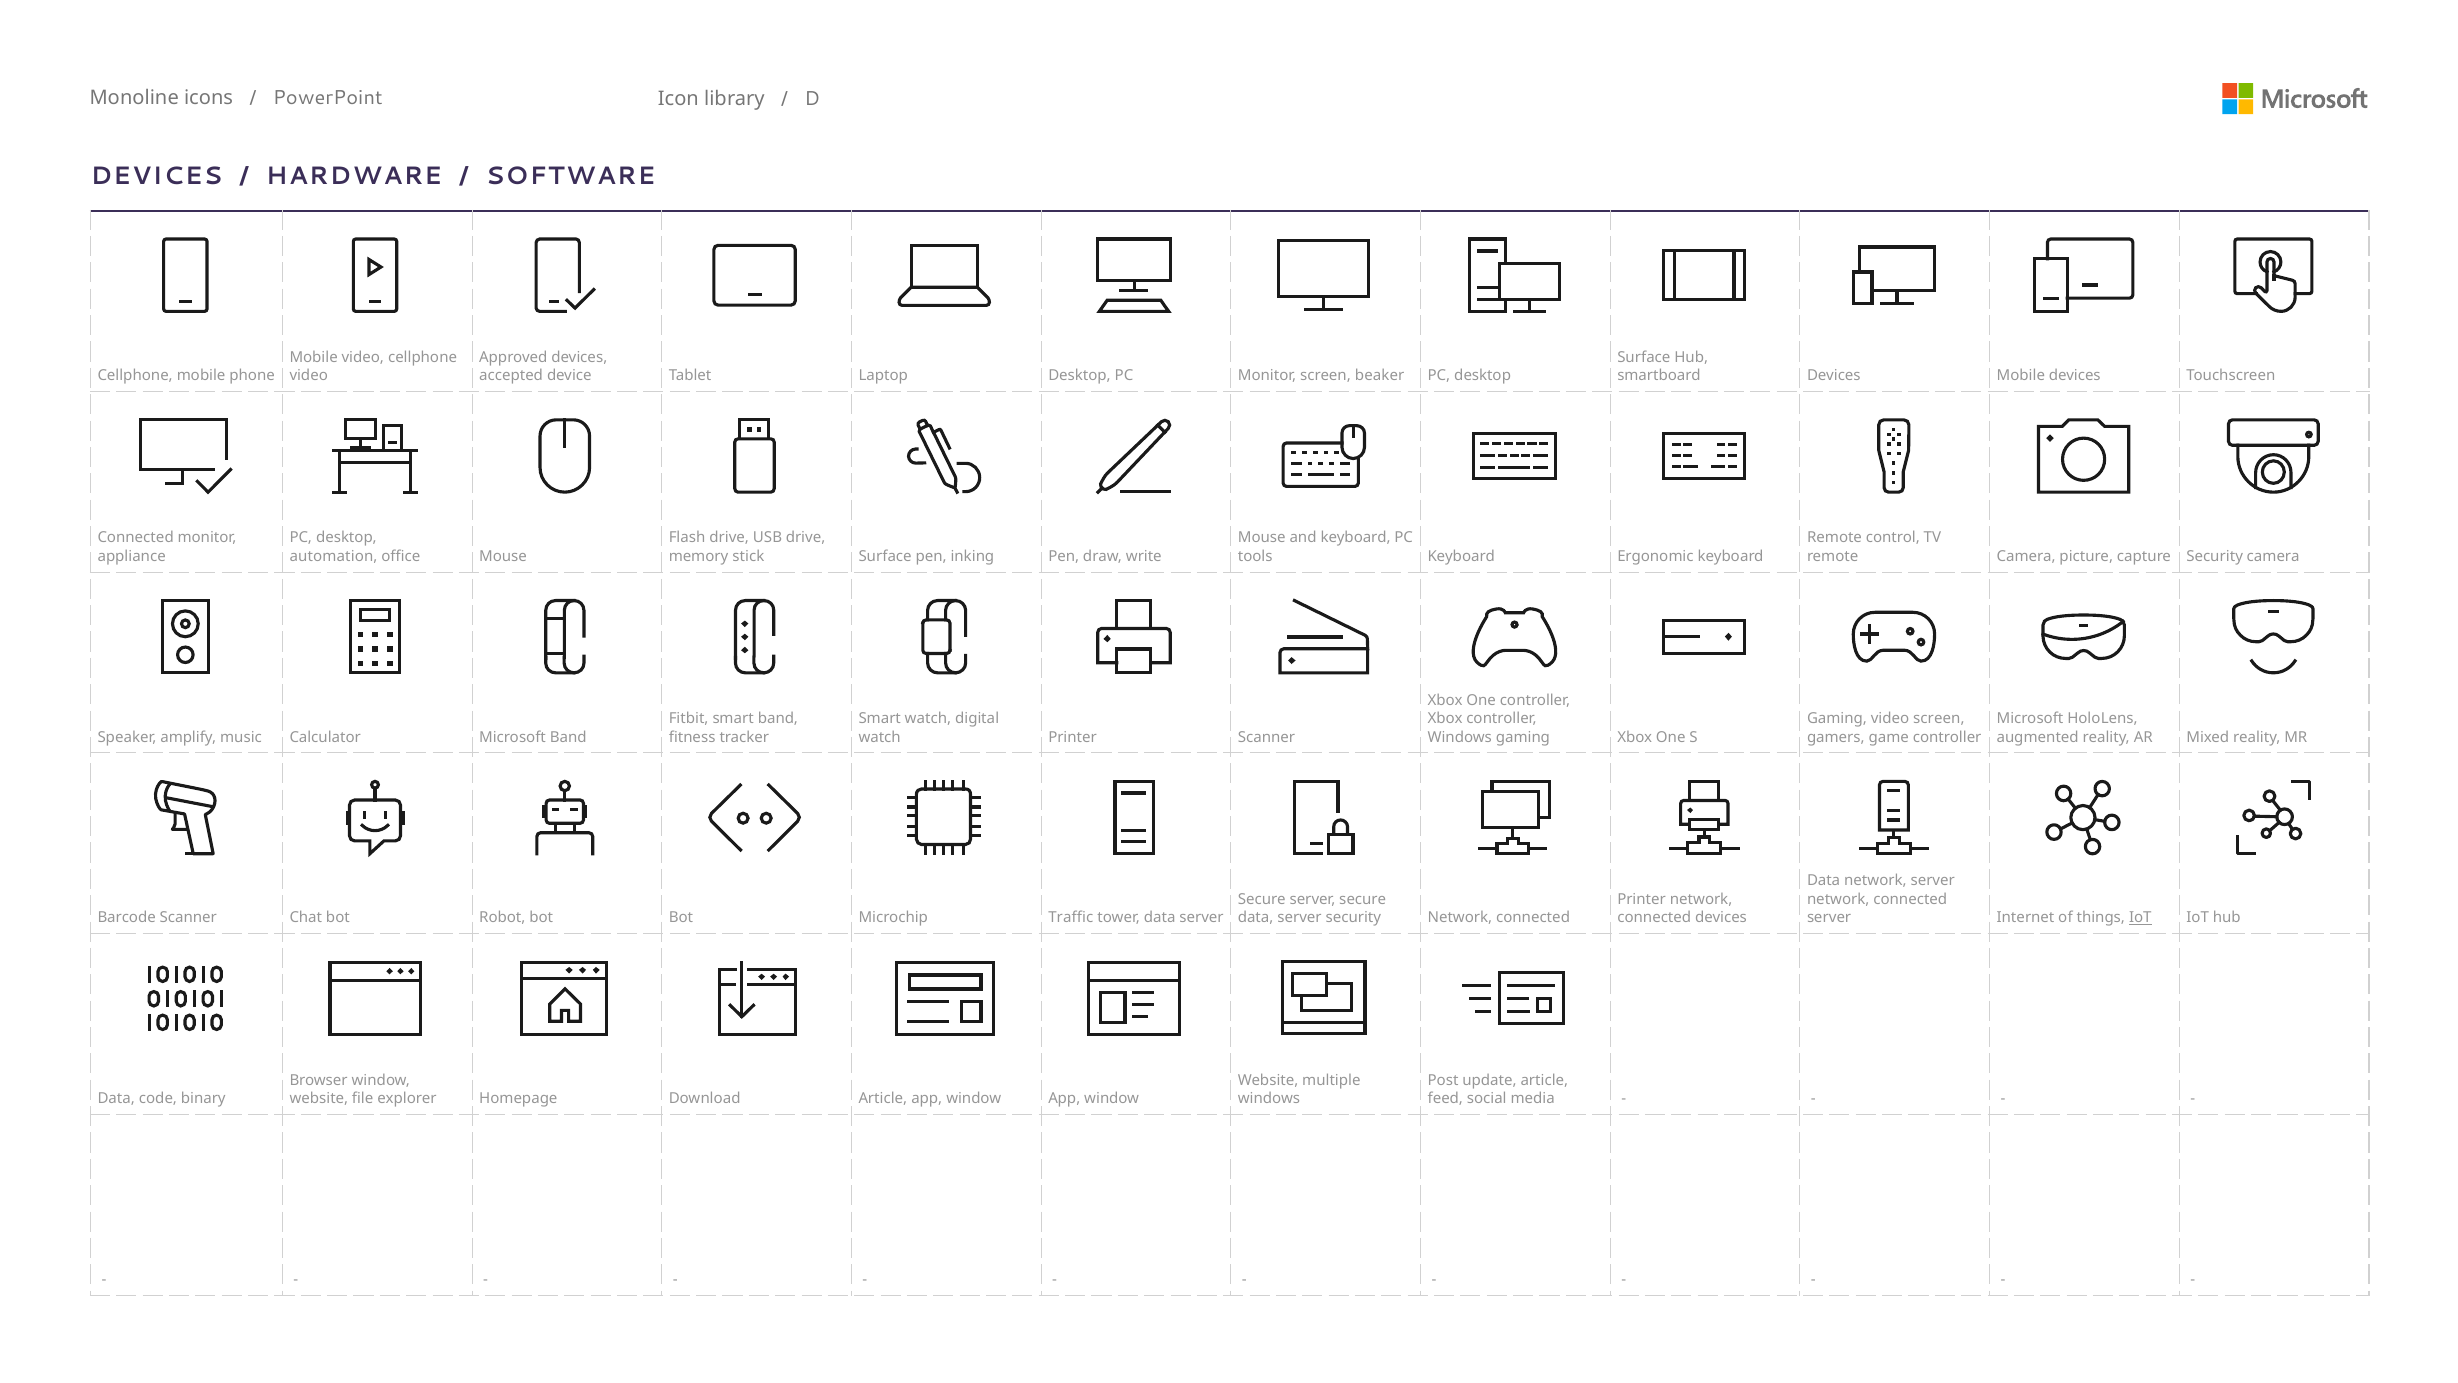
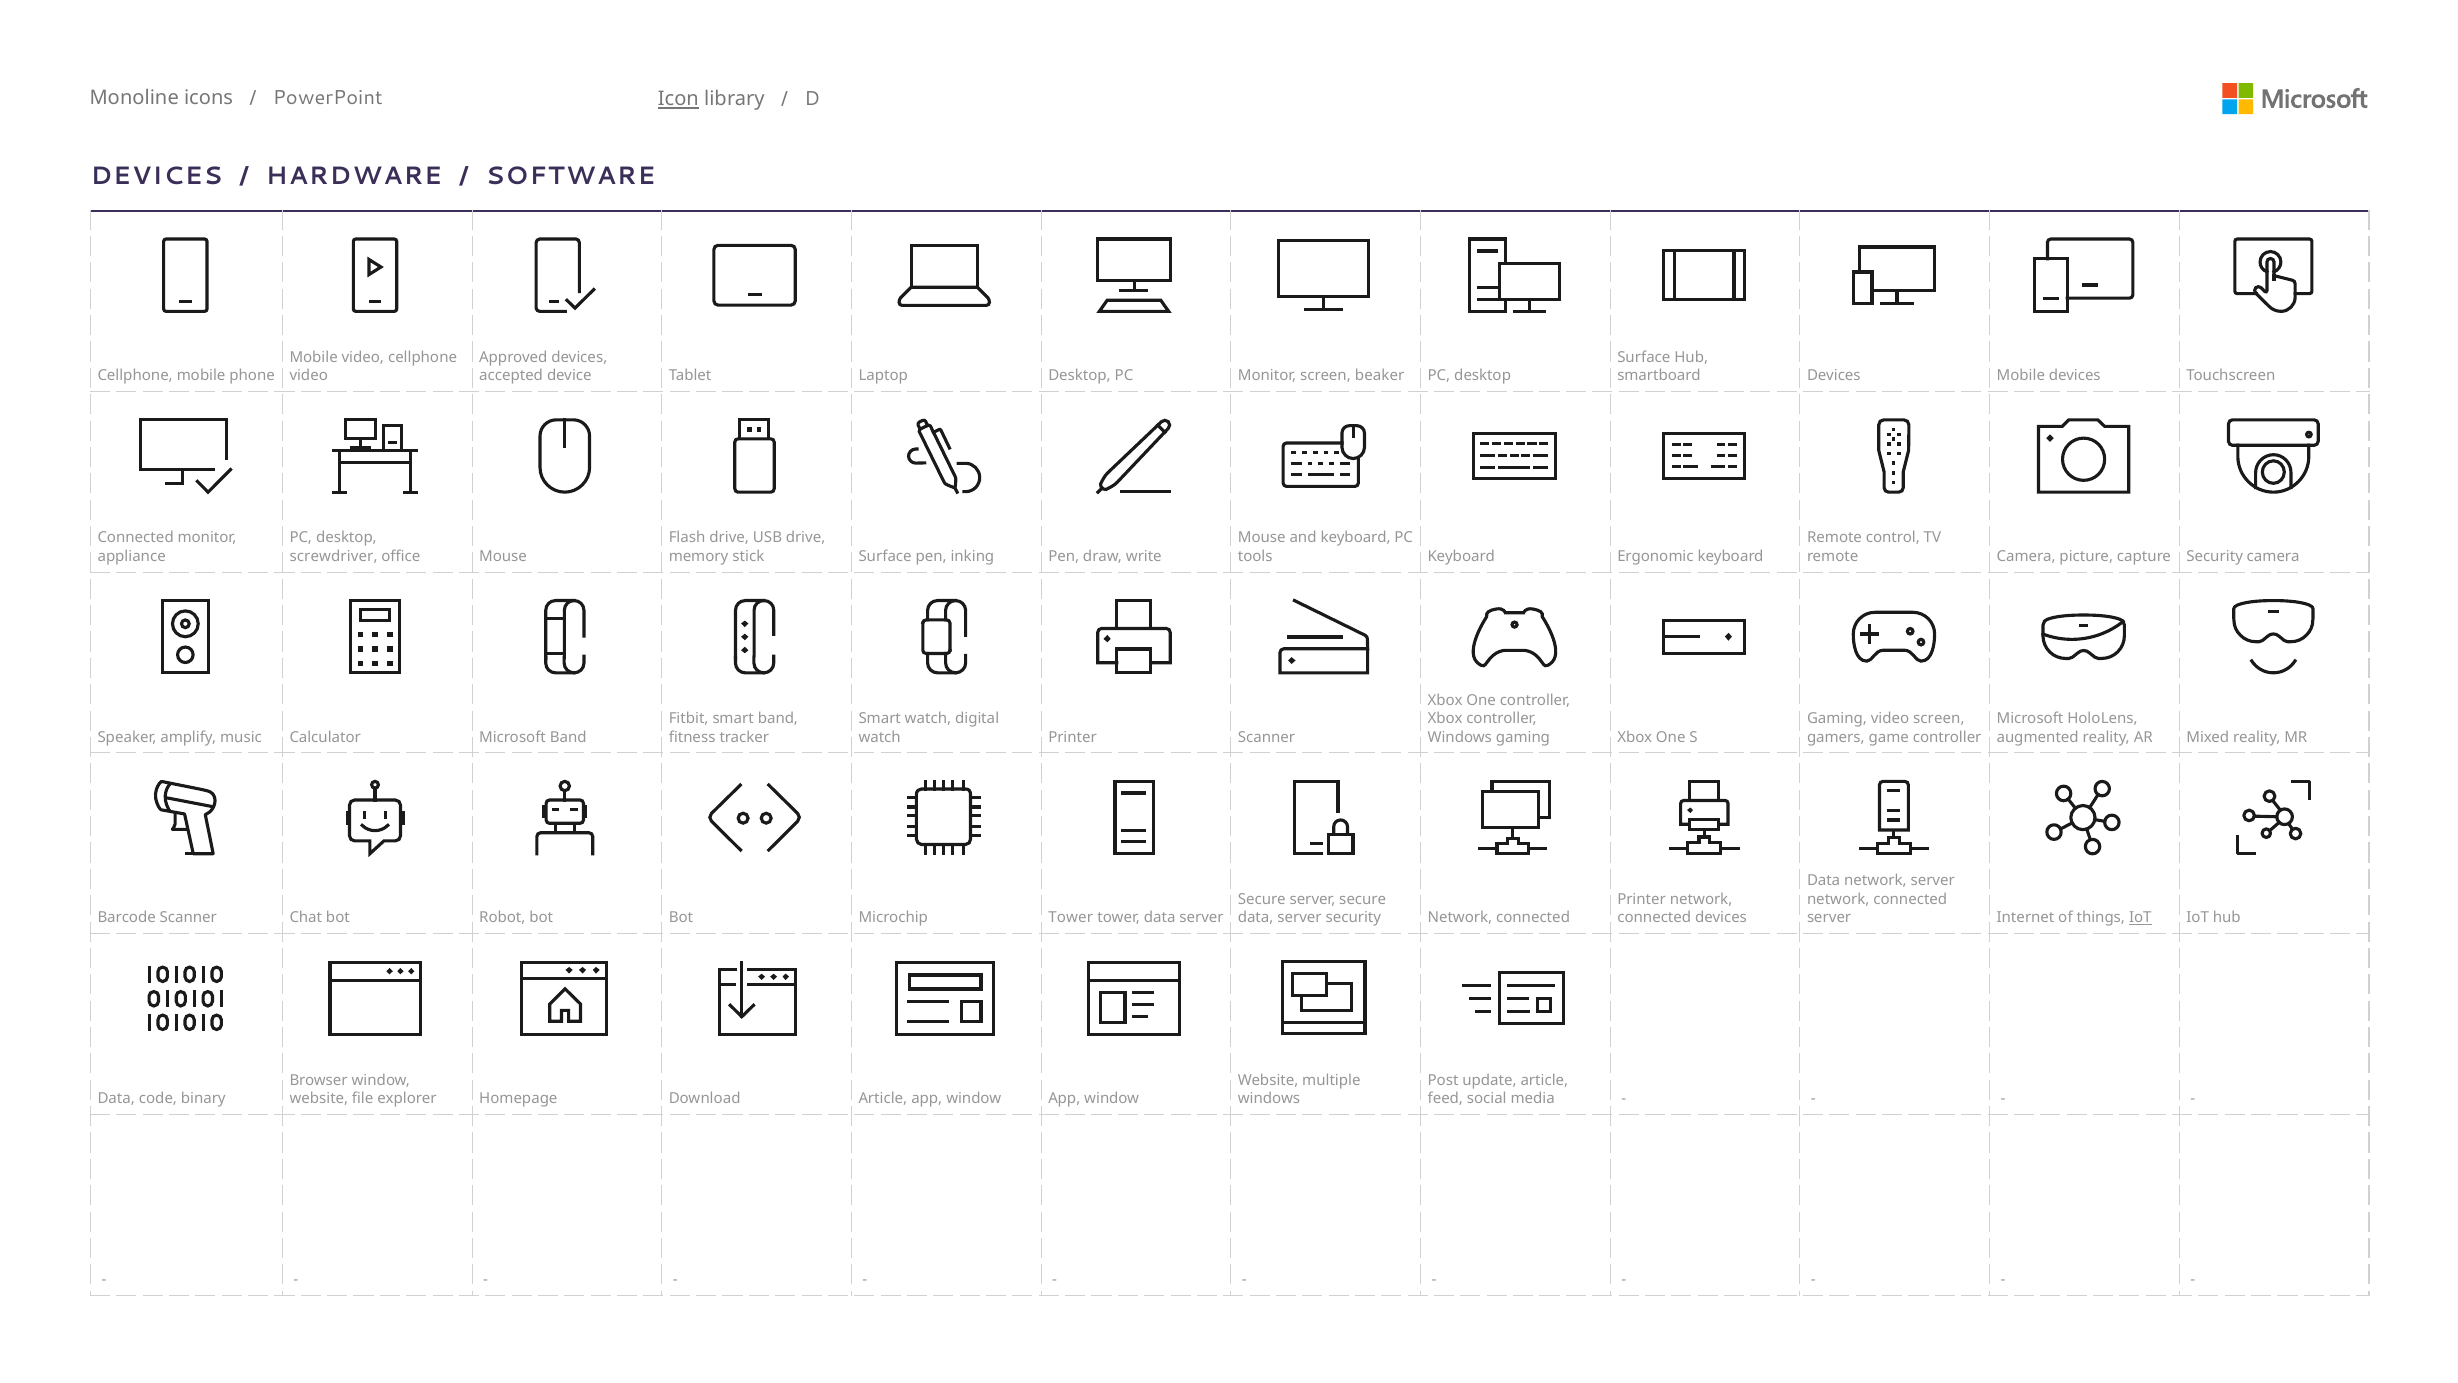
Icon underline: none -> present
automation: automation -> screwdriver
Microchip Traffic: Traffic -> Tower
